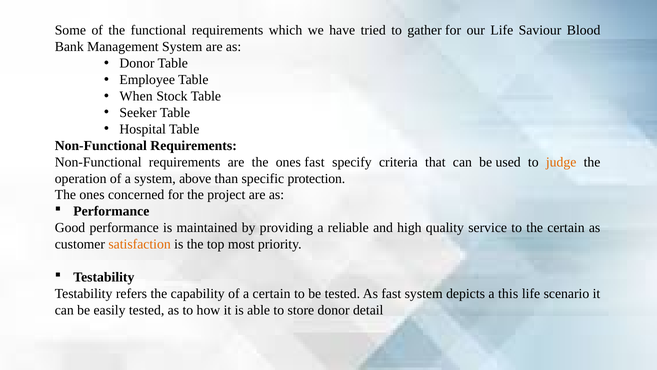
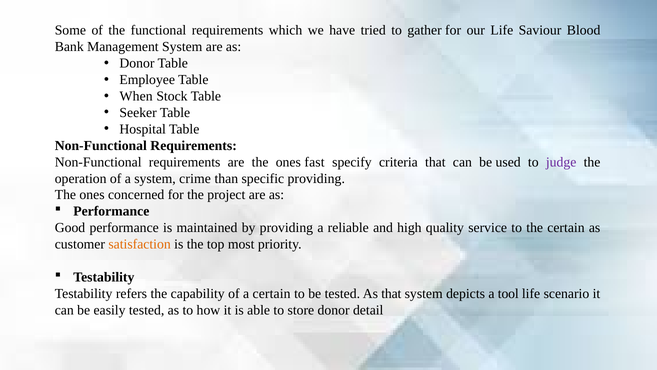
judge colour: orange -> purple
above: above -> crime
specific protection: protection -> providing
As fast: fast -> that
this: this -> tool
